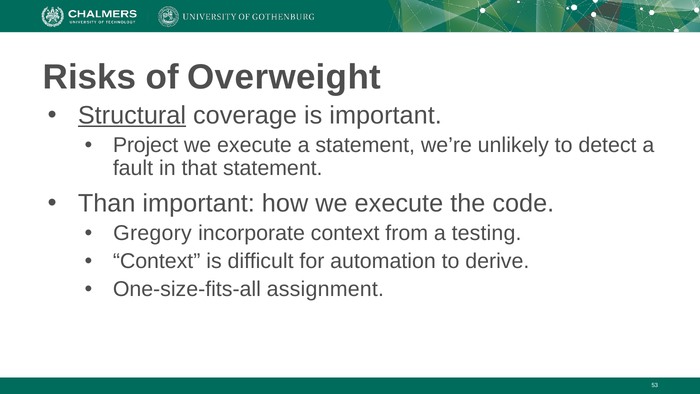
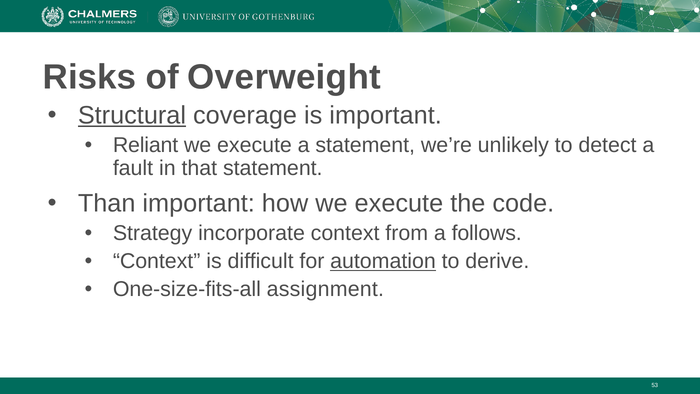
Project: Project -> Reliant
Gregory: Gregory -> Strategy
testing: testing -> follows
automation underline: none -> present
